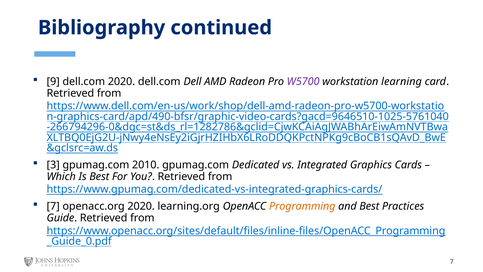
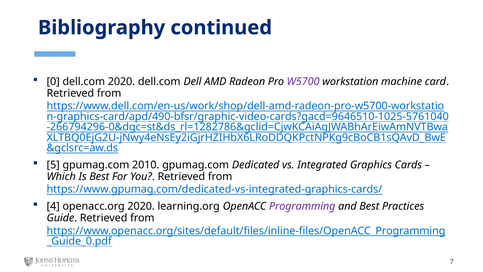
9: 9 -> 0
learning: learning -> machine
3: 3 -> 5
7 at (53, 206): 7 -> 4
Programming colour: orange -> purple
